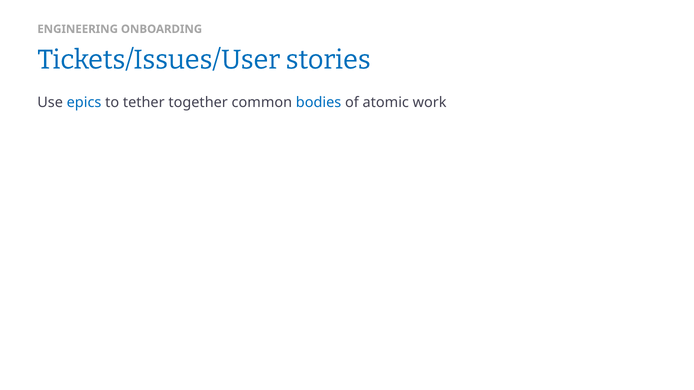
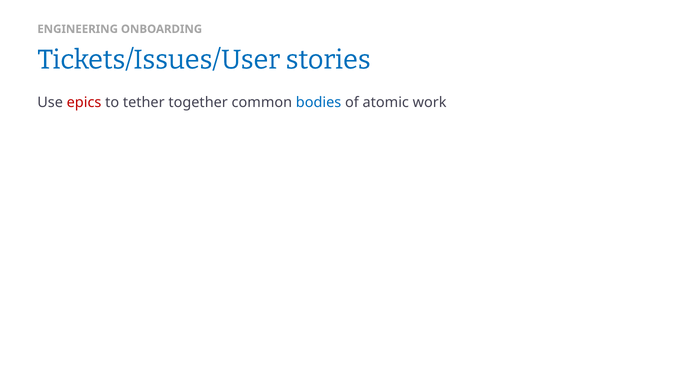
epics colour: blue -> red
